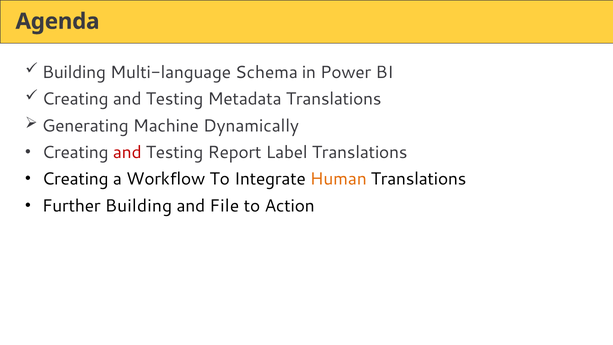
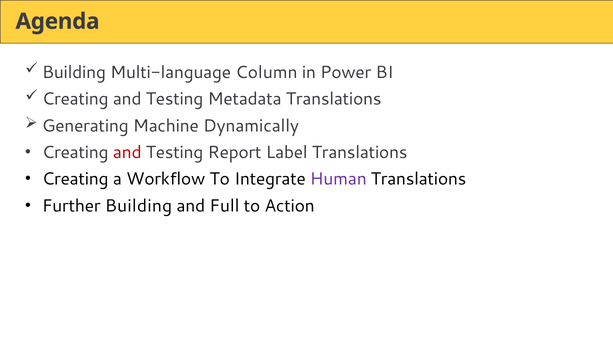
Schema: Schema -> Column
Human colour: orange -> purple
File: File -> Full
